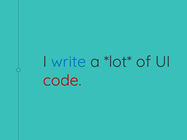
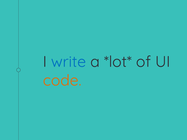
code colour: red -> orange
